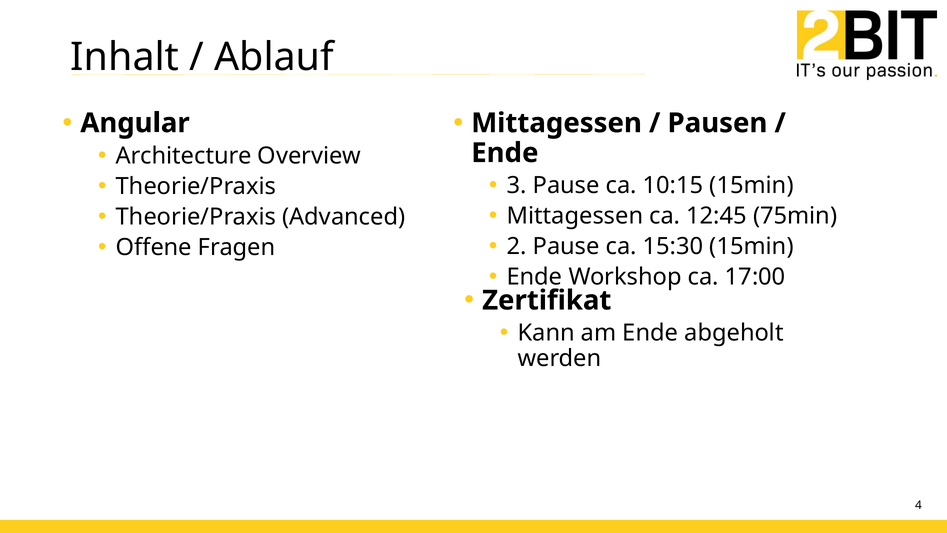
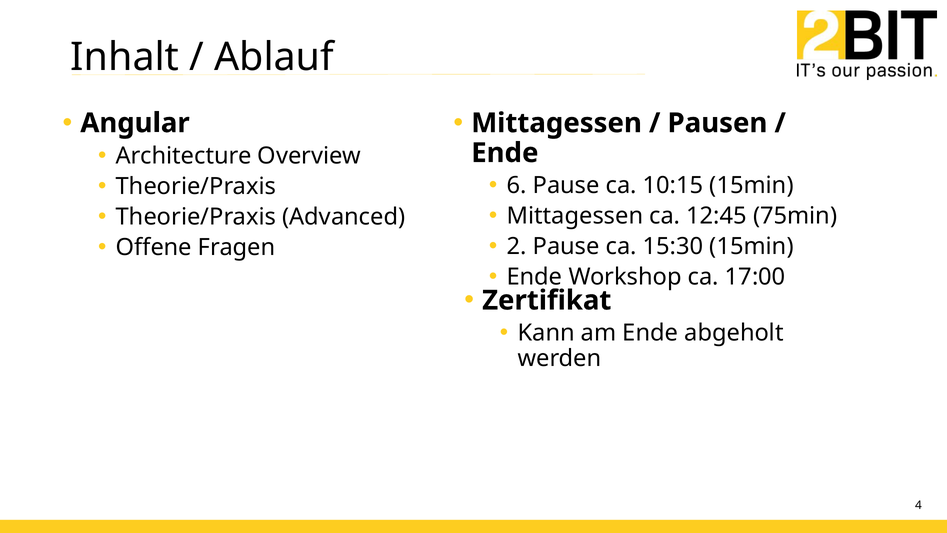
3: 3 -> 6
